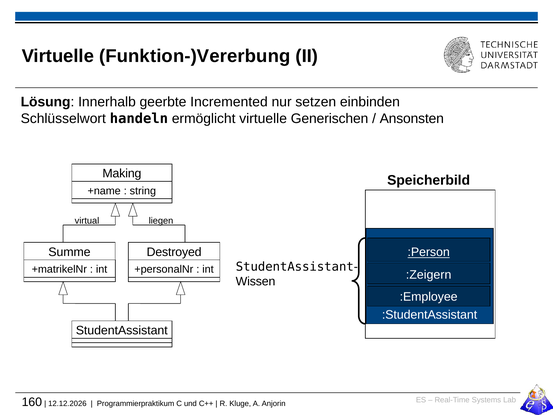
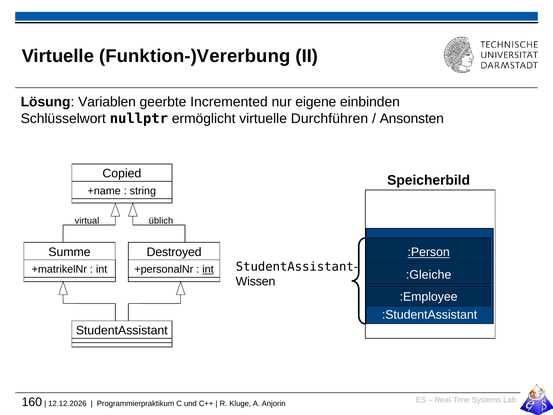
Innerhalb: Innerhalb -> Variablen
setzen: setzen -> eigene
handeln: handeln -> nullptr
Generischen: Generischen -> Durchführen
Making: Making -> Copied
liegen: liegen -> üblich
int at (208, 269) underline: none -> present
:Zeigern: :Zeigern -> :Gleiche
